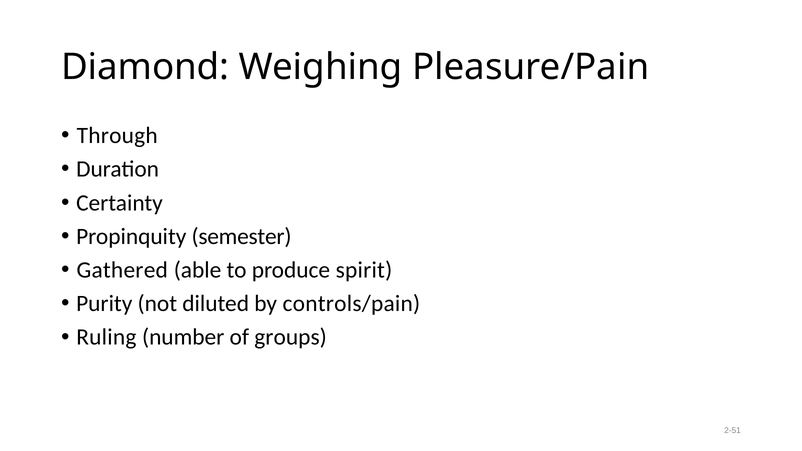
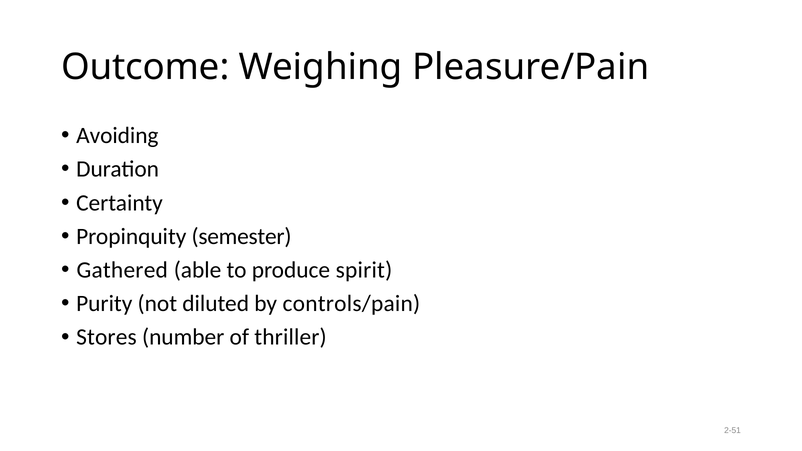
Diamond: Diamond -> Outcome
Through: Through -> Avoiding
Ruling: Ruling -> Stores
groups: groups -> thriller
